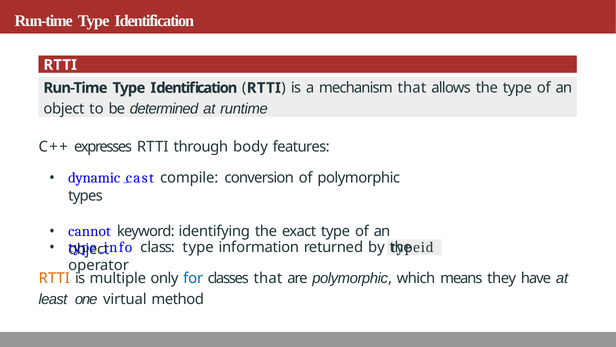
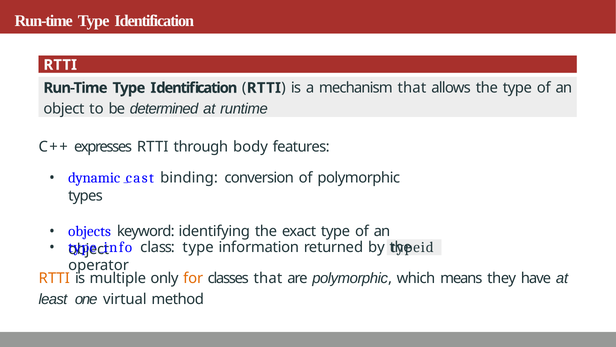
compile: compile -> binding
cannot: cannot -> objects
for colour: blue -> orange
